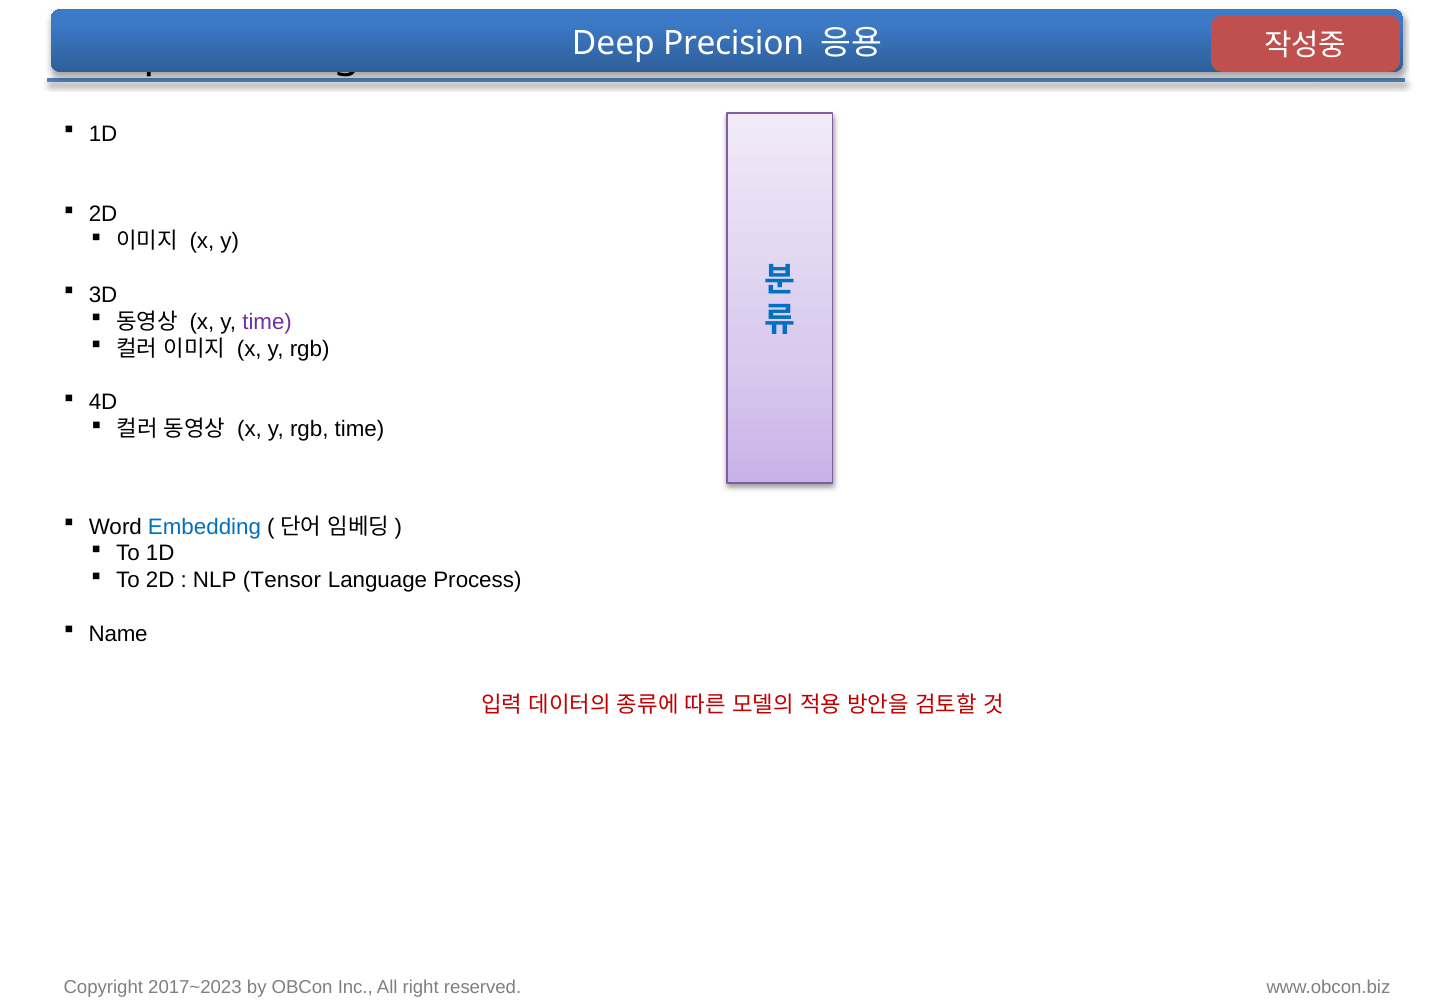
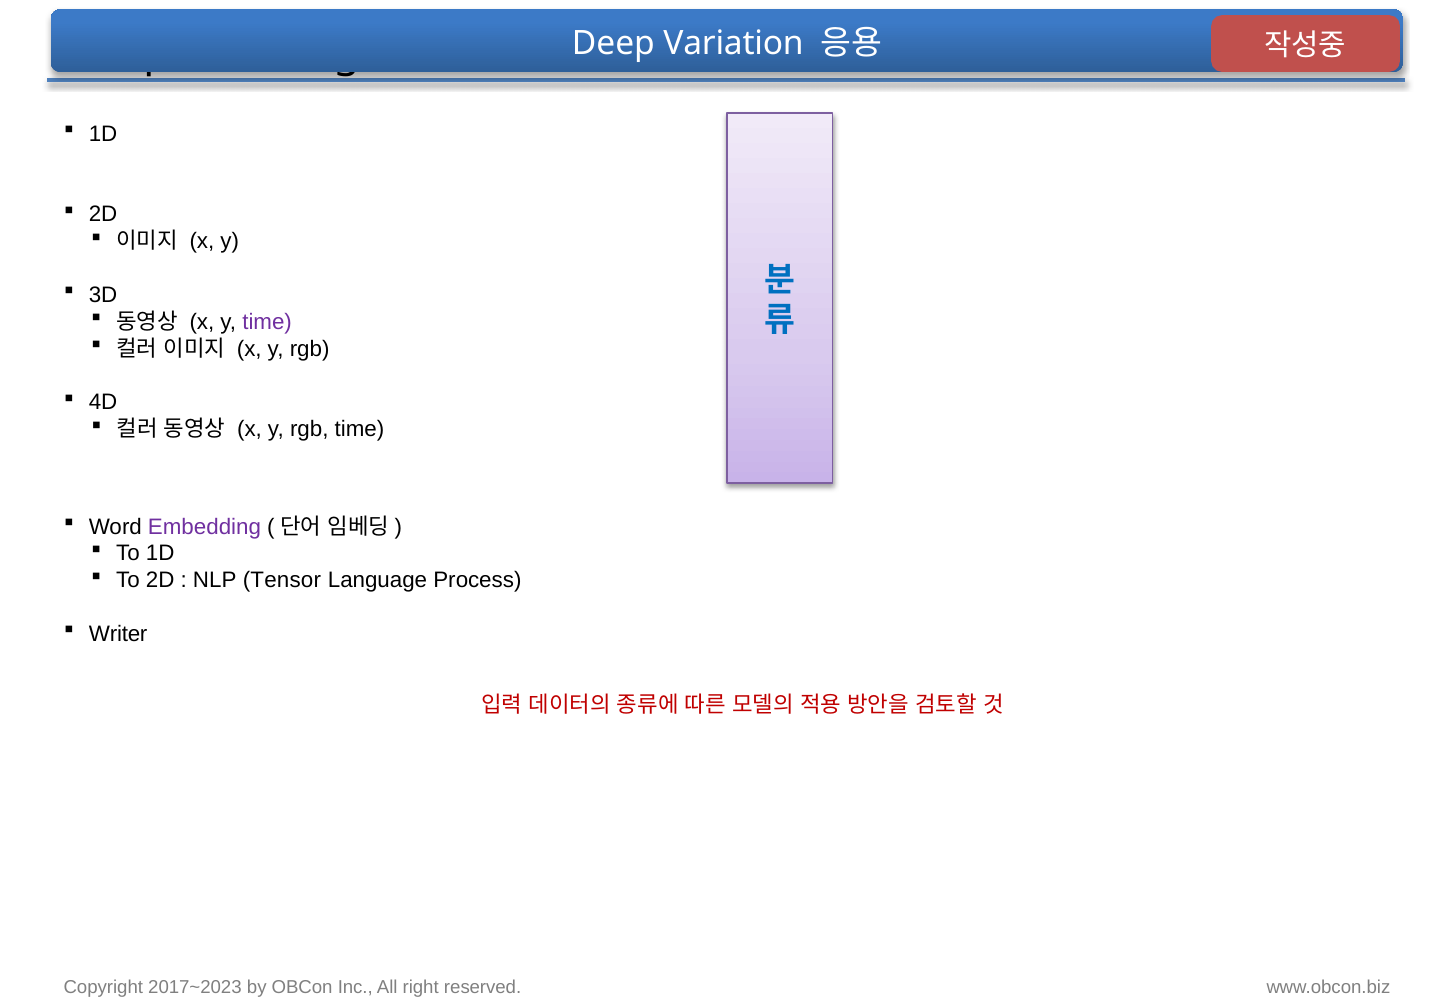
Precision: Precision -> Variation
Embedding colour: blue -> purple
Name: Name -> Writer
